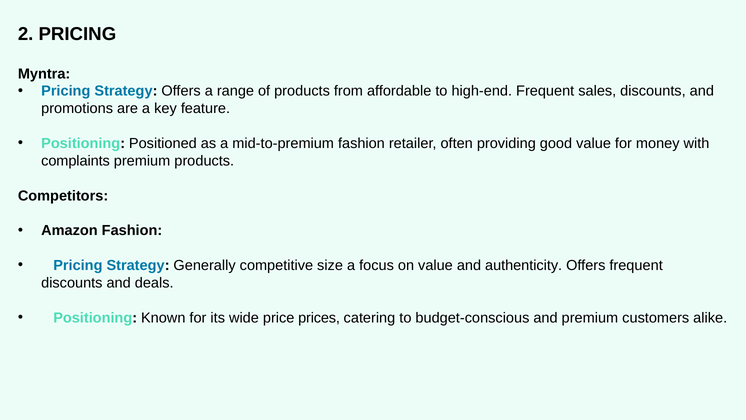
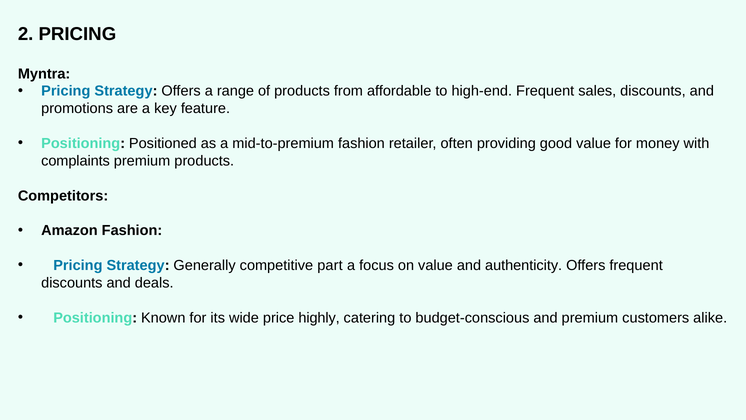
size: size -> part
prices: prices -> highly
